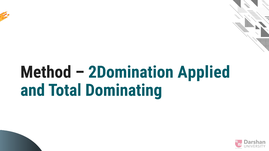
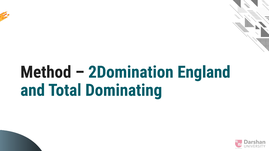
Applied: Applied -> England
